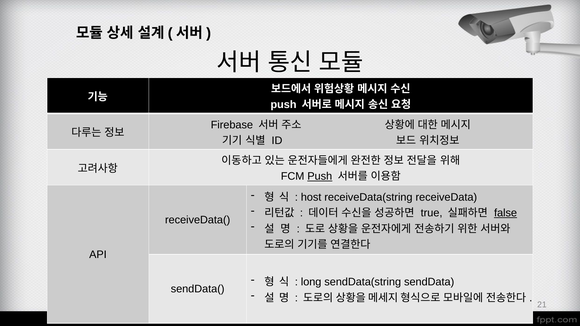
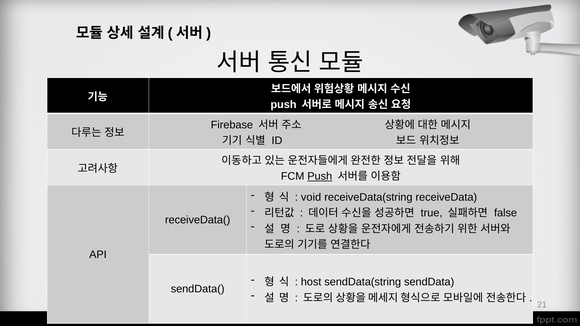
host: host -> void
false underline: present -> none
long: long -> host
